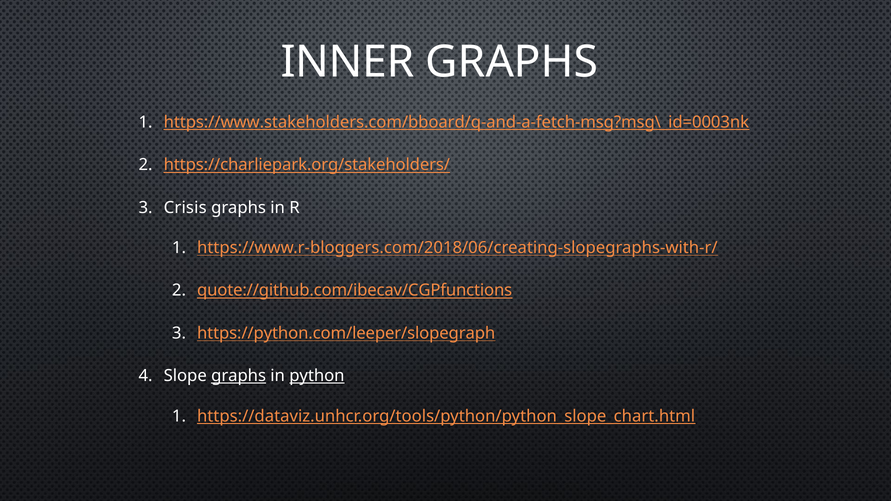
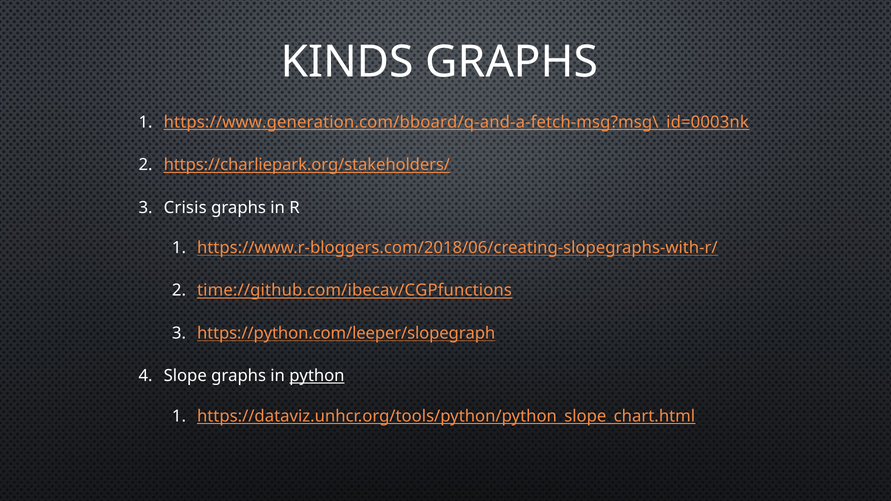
INNER: INNER -> KINDS
https://www.stakeholders.com/bboard/q-and-a-fetch-msg?msg\_id=0003nk: https://www.stakeholders.com/bboard/q-and-a-fetch-msg?msg\_id=0003nk -> https://www.generation.com/bboard/q-and-a-fetch-msg?msg\_id=0003nk
quote://github.com/ibecav/CGPfunctions: quote://github.com/ibecav/CGPfunctions -> time://github.com/ibecav/CGPfunctions
graphs at (239, 376) underline: present -> none
